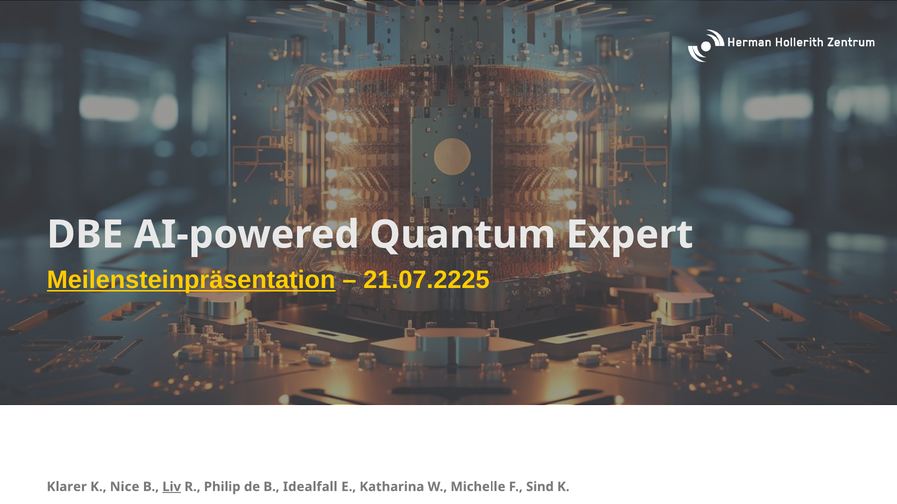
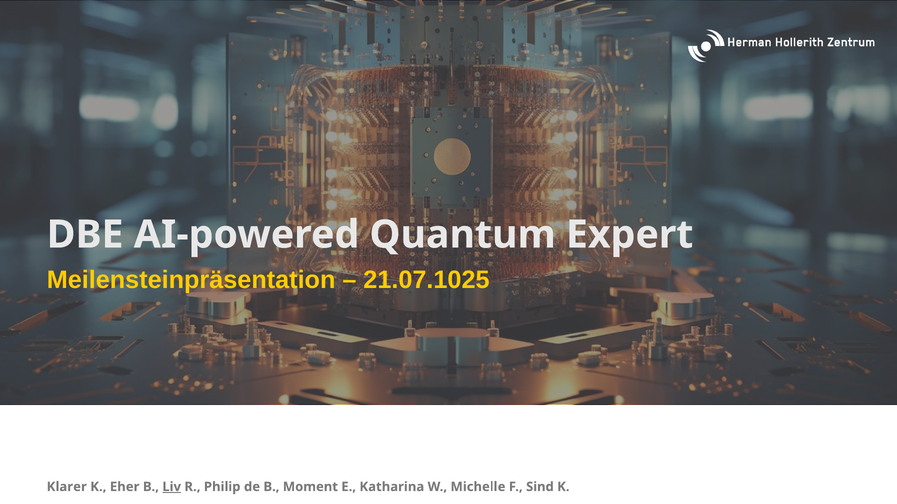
Meilensteinpräsentation underline: present -> none
21.07.2225: 21.07.2225 -> 21.07.1025
Nice: Nice -> Eher
Idealfall: Idealfall -> Moment
